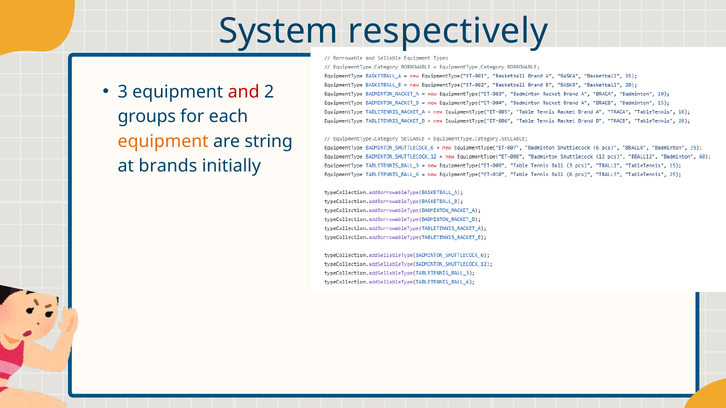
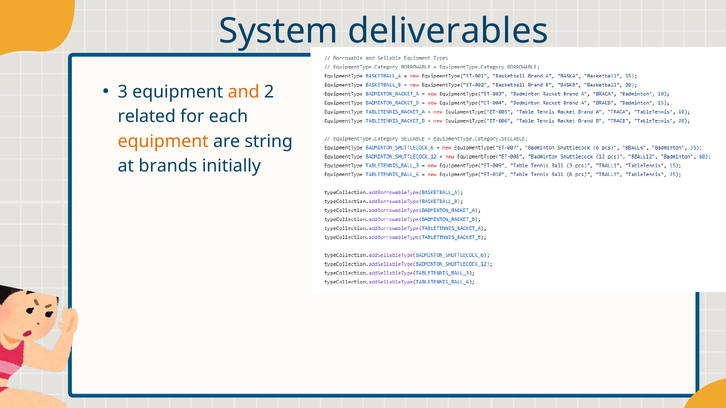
respectively: respectively -> deliverables
and colour: red -> orange
groups: groups -> related
